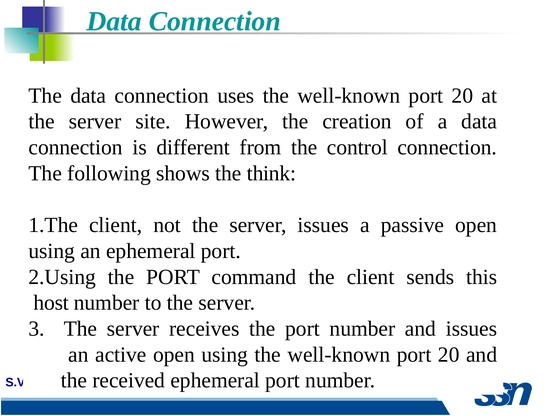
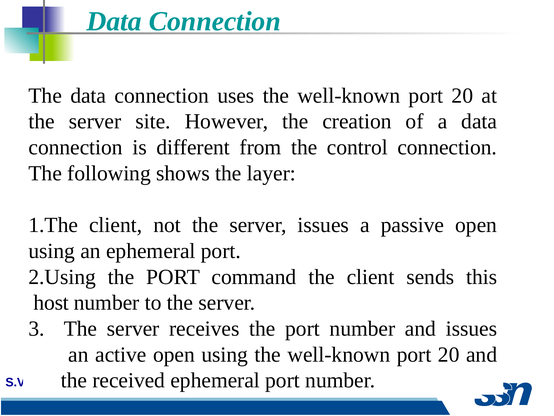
think: think -> layer
